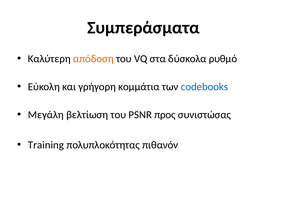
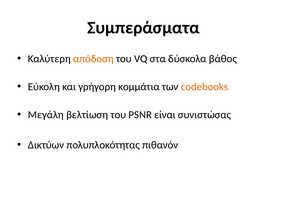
ρυθμό: ρυθμό -> βάθος
codebooks colour: blue -> orange
προς: προς -> είναι
Training: Training -> Δικτύων
